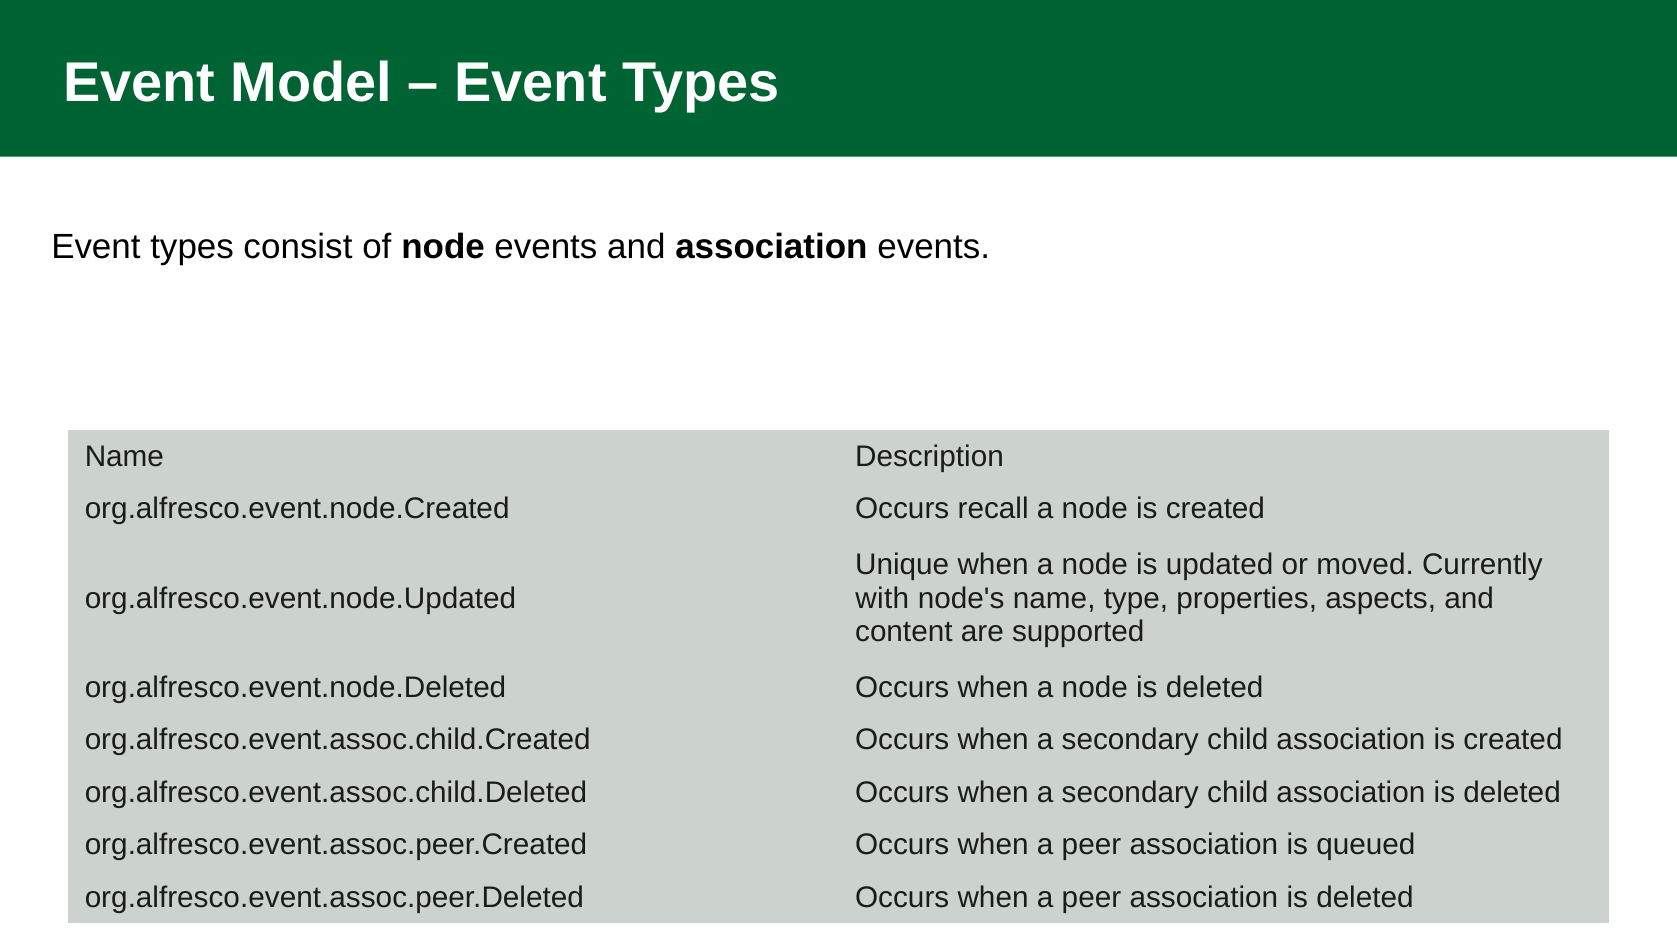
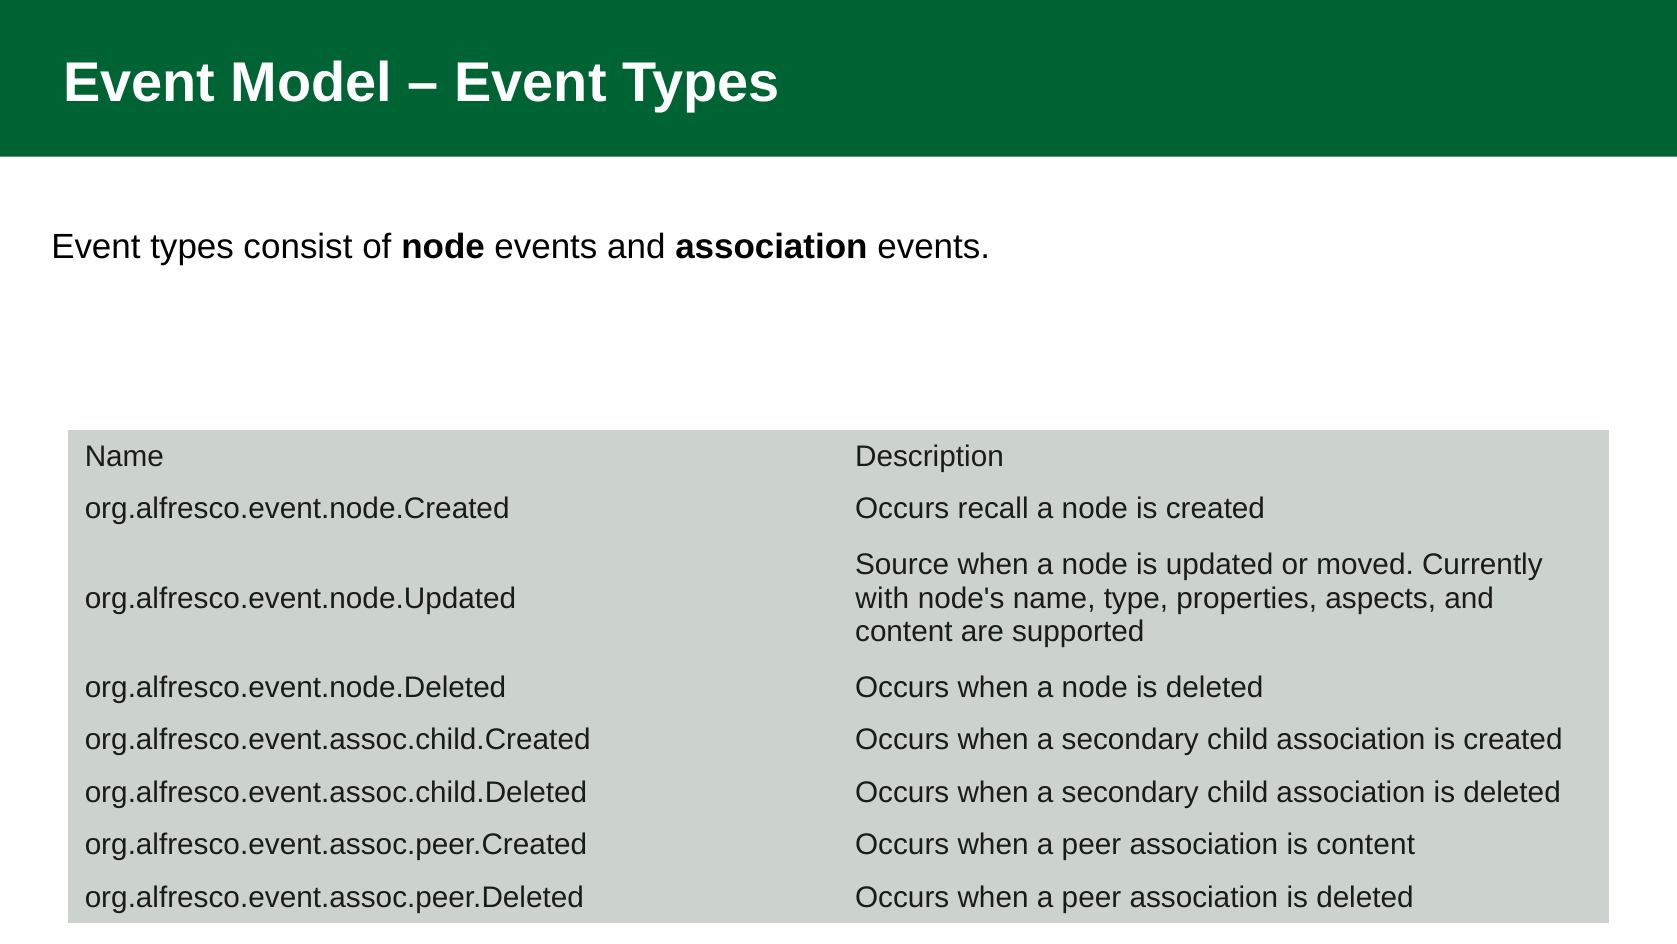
Unique: Unique -> Source
is queued: queued -> content
